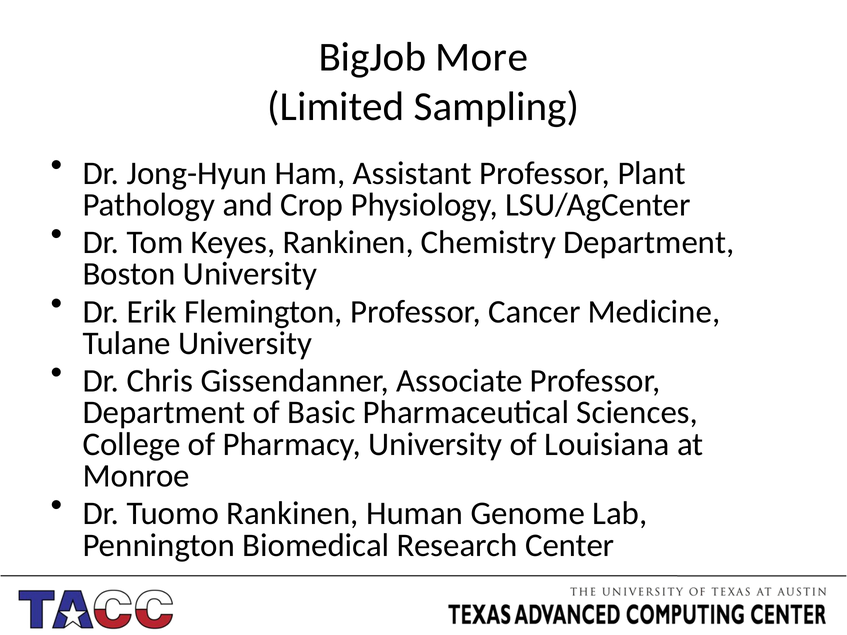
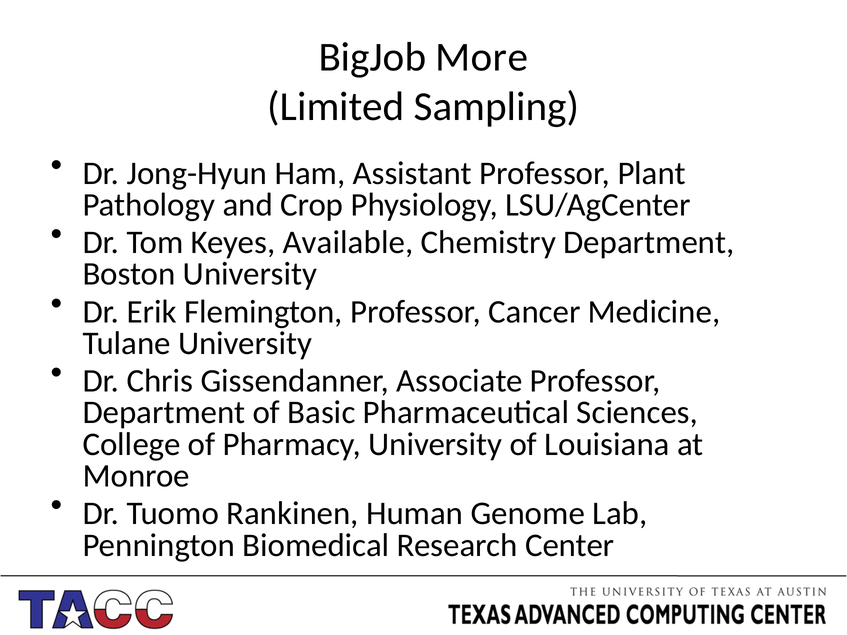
Keyes Rankinen: Rankinen -> Available
